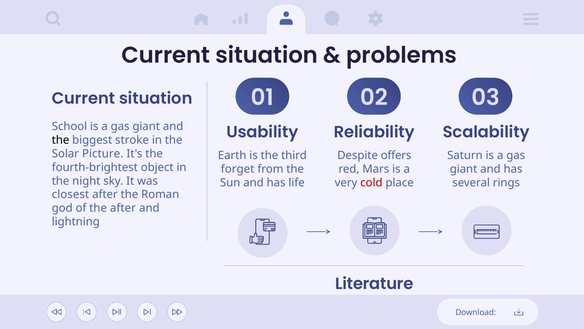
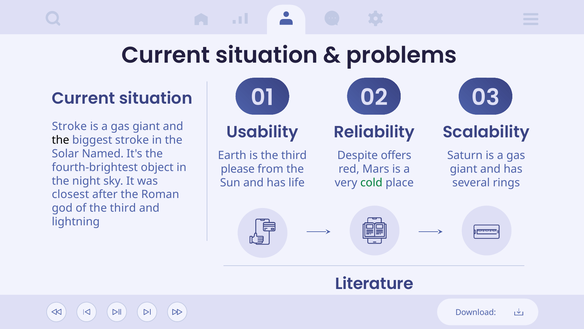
School at (69, 126): School -> Stroke
Picture: Picture -> Named
forget: forget -> please
cold colour: red -> green
of the after: after -> third
